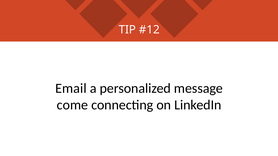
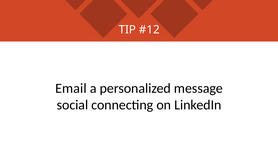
come: come -> social
